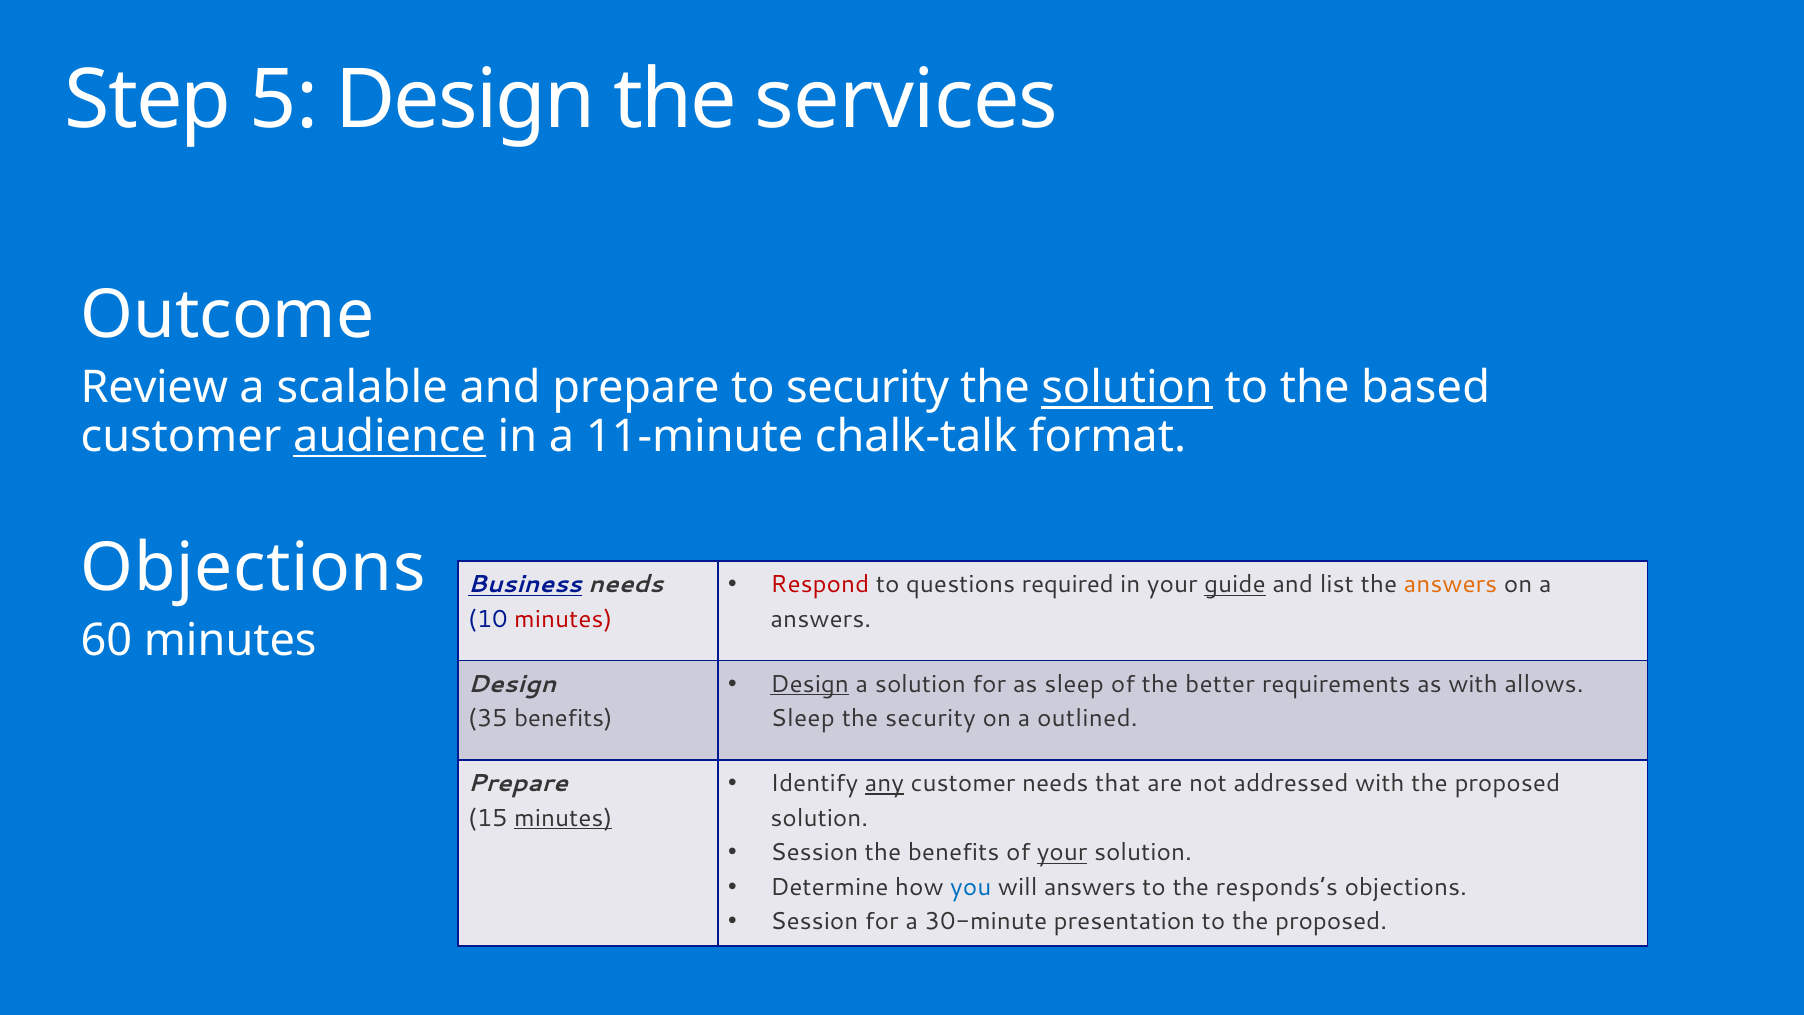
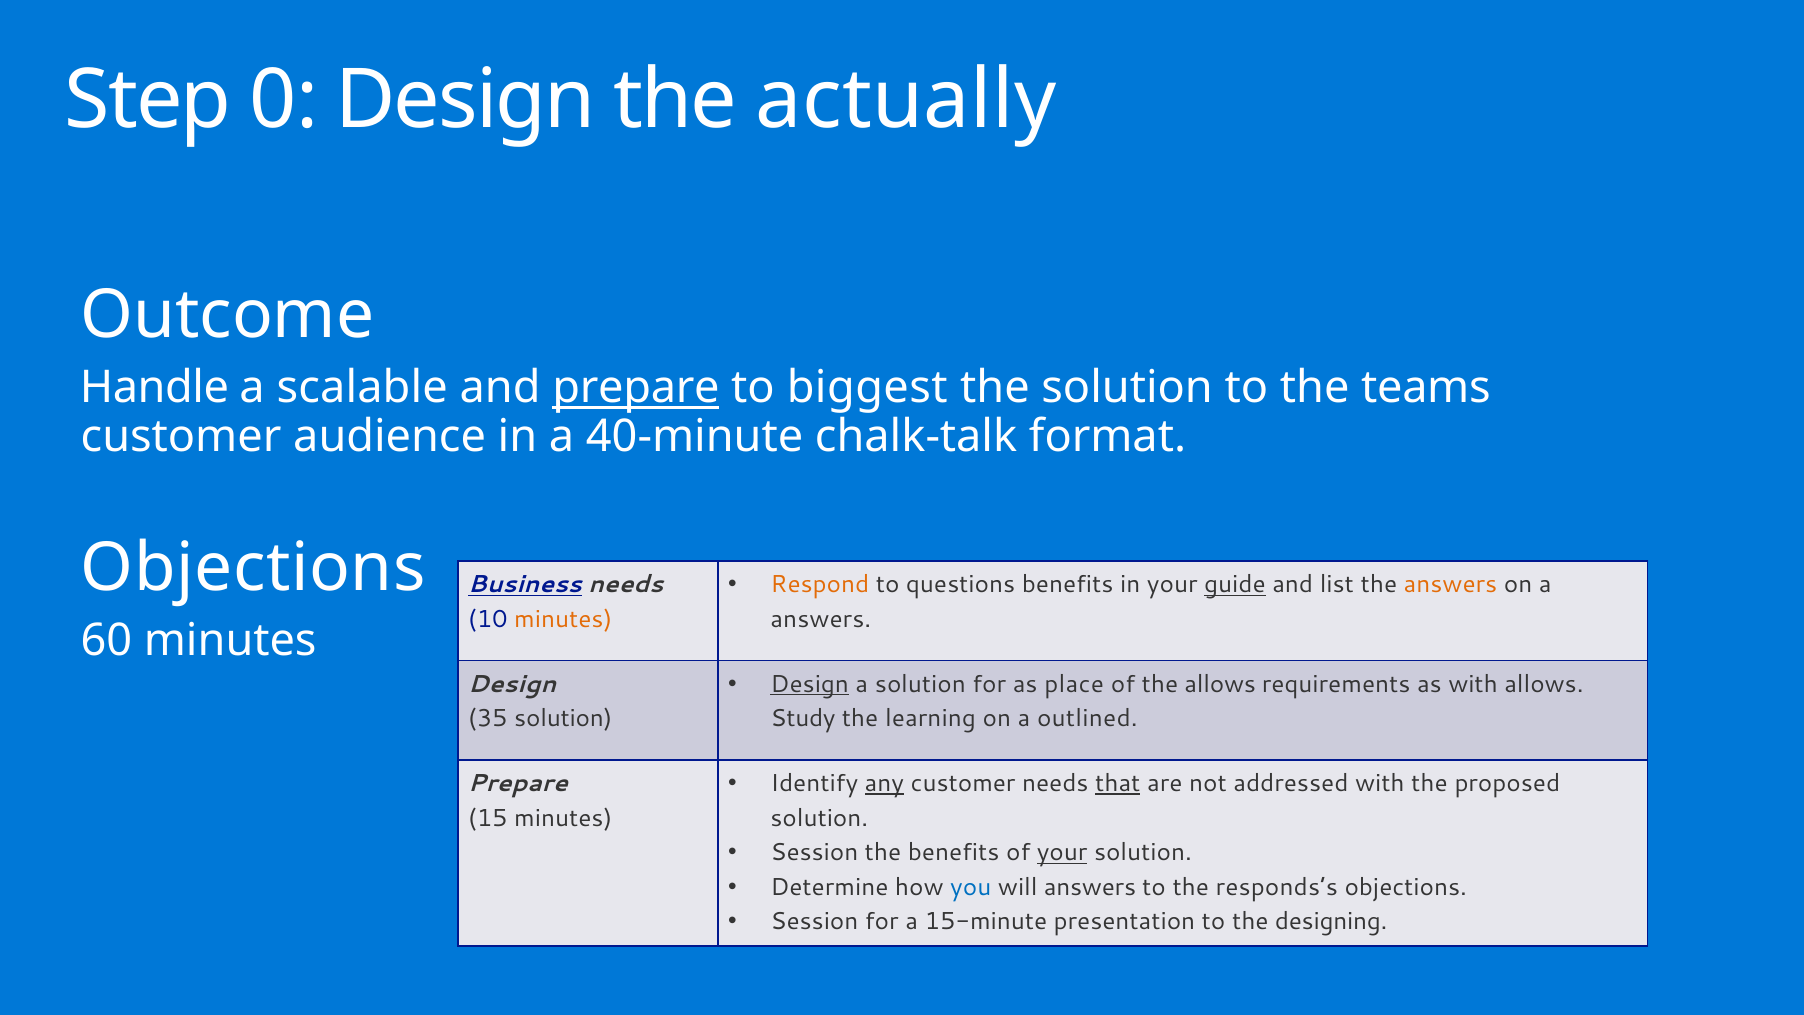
5: 5 -> 0
services: services -> actually
Review: Review -> Handle
prepare at (636, 388) underline: none -> present
to security: security -> biggest
solution at (1127, 388) underline: present -> none
based: based -> teams
audience underline: present -> none
11-minute: 11-minute -> 40-minute
Respond colour: red -> orange
questions required: required -> benefits
minutes at (563, 619) colour: red -> orange
as sleep: sleep -> place
the better: better -> allows
35 benefits: benefits -> solution
Sleep at (803, 719): Sleep -> Study
the security: security -> learning
that underline: none -> present
minutes at (563, 818) underline: present -> none
30-minute: 30-minute -> 15-minute
to the proposed: proposed -> designing
